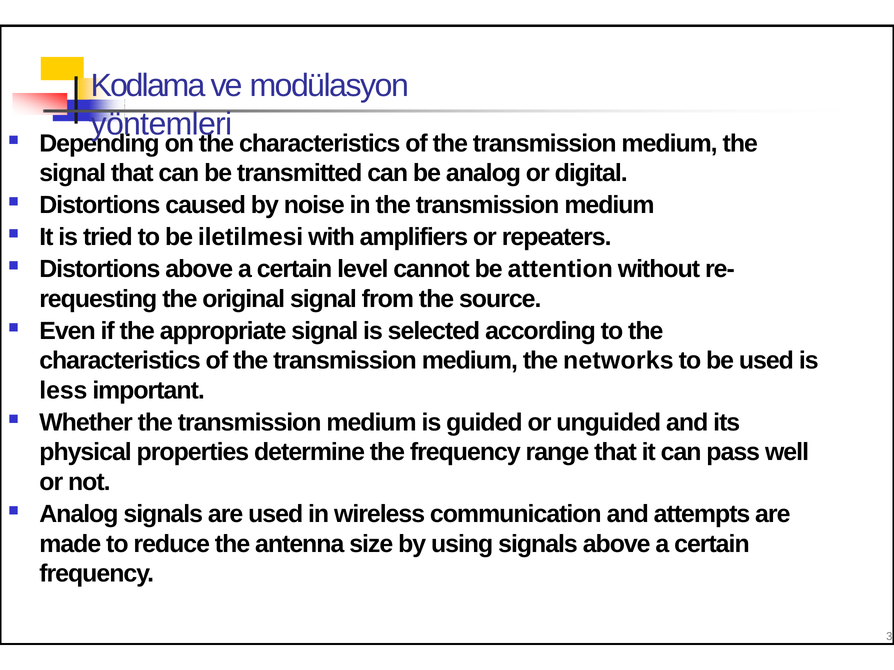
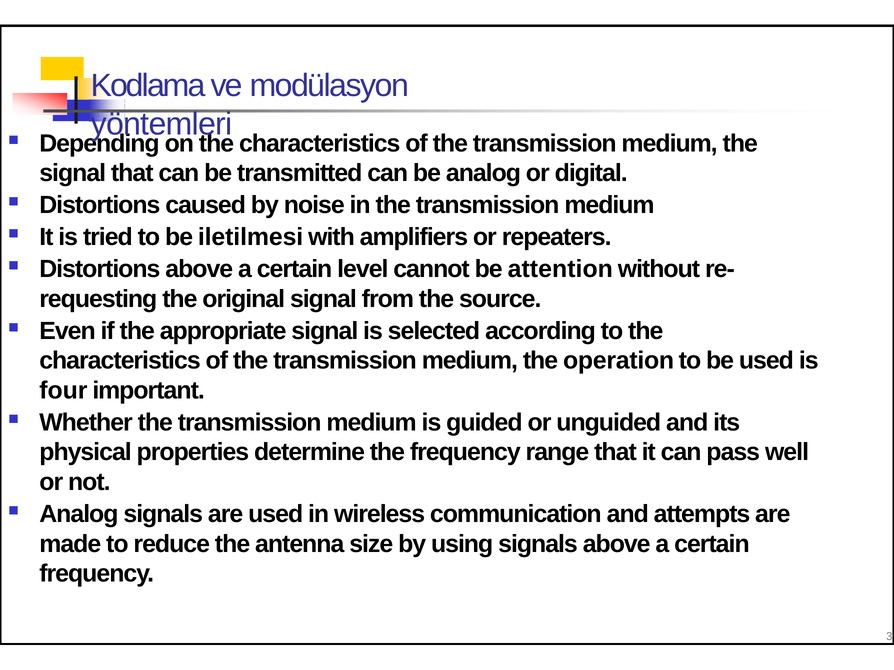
networks: networks -> operation
less: less -> four
